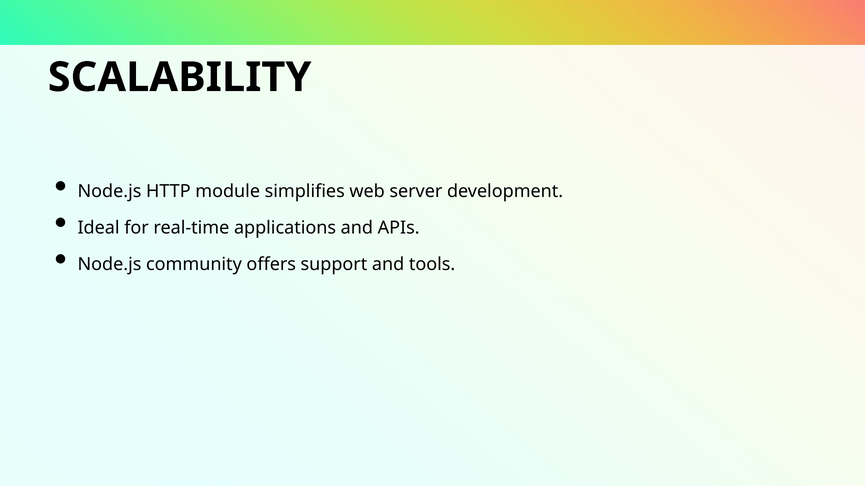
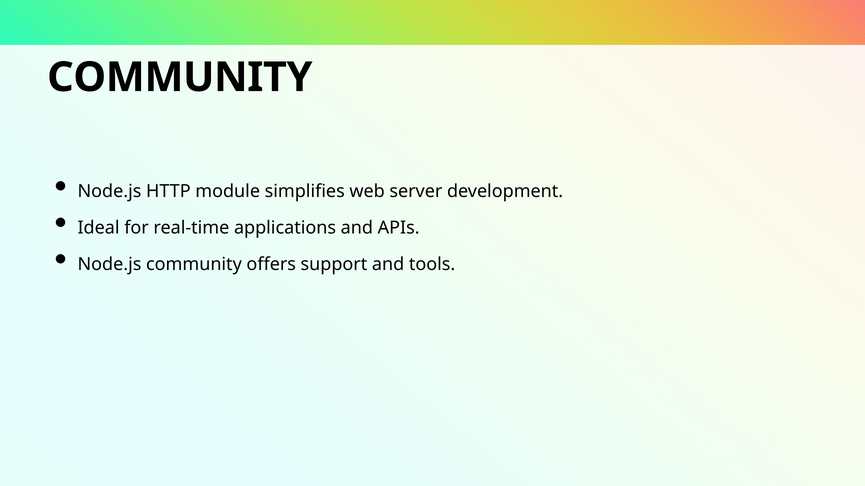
SCALABILITY at (180, 77): SCALABILITY -> COMMUNITY
